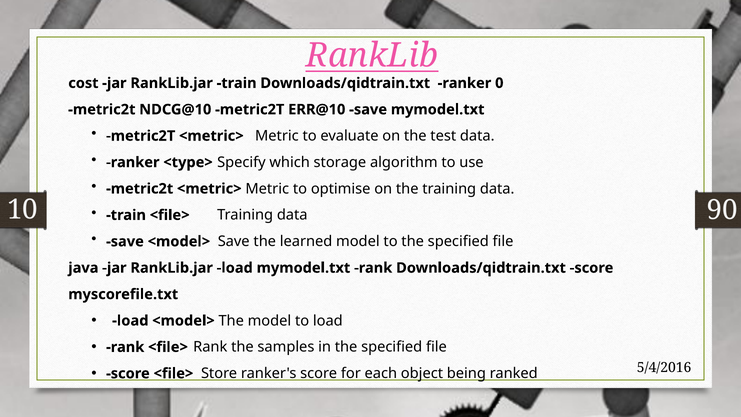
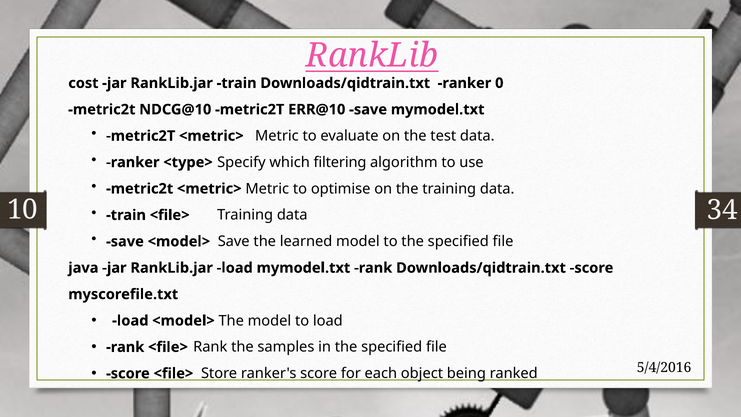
storage: storage -> filtering
90: 90 -> 34
